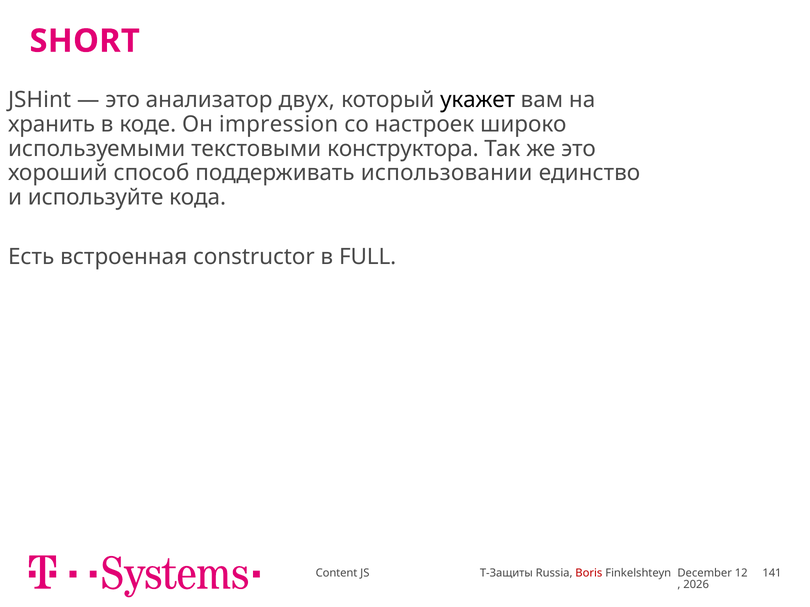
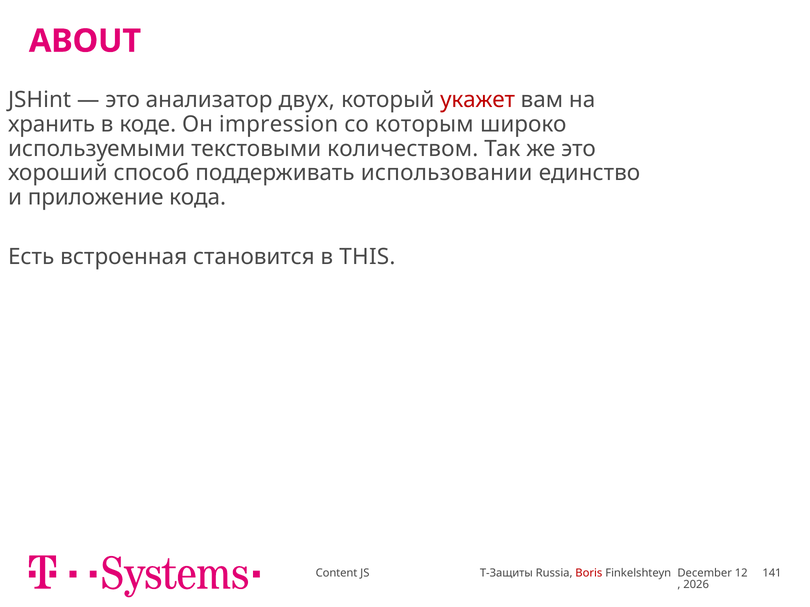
SHORT: SHORT -> ABOUT
укажет colour: black -> red
настроек: настроек -> которым
конструктора: конструктора -> количеством
используйте: используйте -> приложение
constructor: constructor -> становится
FULL: FULL -> THIS
